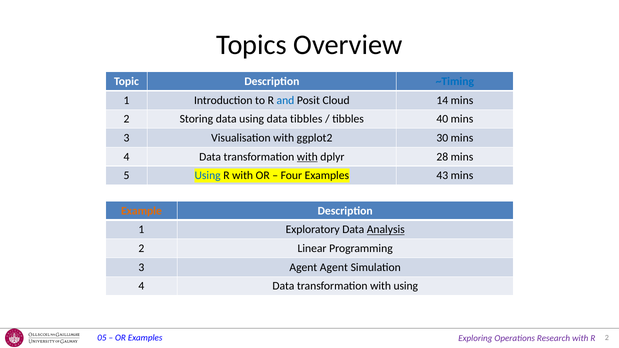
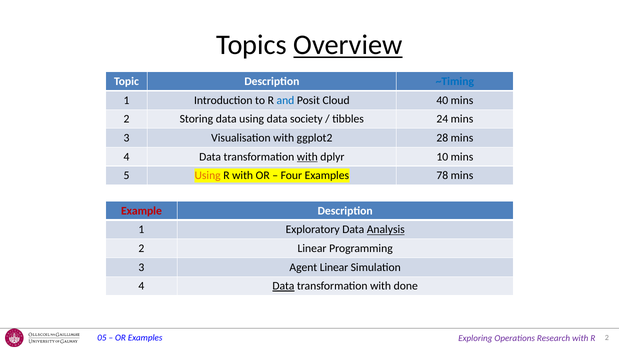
Overview underline: none -> present
14: 14 -> 40
data tibbles: tibbles -> society
40: 40 -> 24
30: 30 -> 28
28: 28 -> 10
Using at (208, 176) colour: blue -> orange
43: 43 -> 78
Example colour: orange -> red
Agent Agent: Agent -> Linear
Data at (283, 286) underline: none -> present
with using: using -> done
